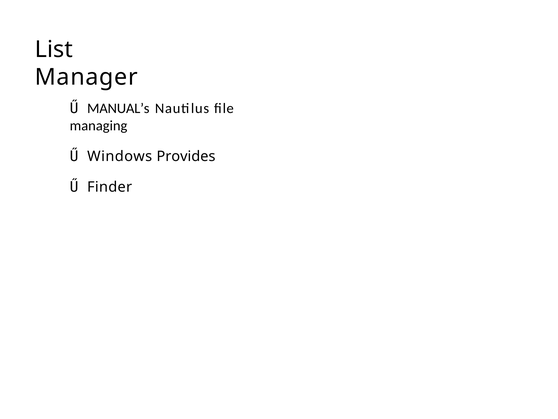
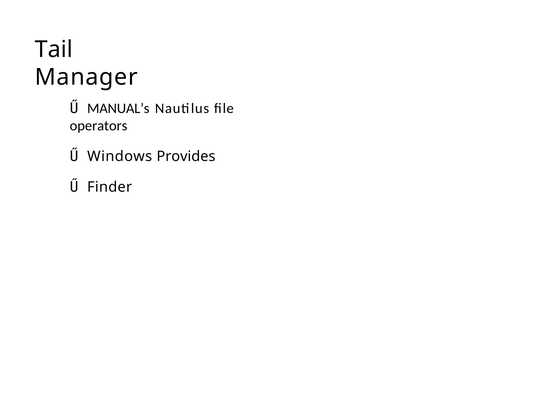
List: List -> Tail
managing: managing -> operators
